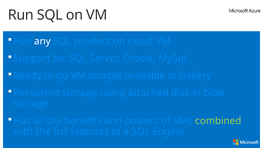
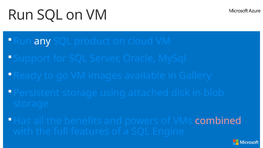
combined colour: light green -> pink
